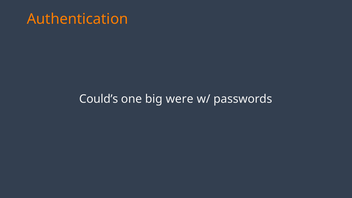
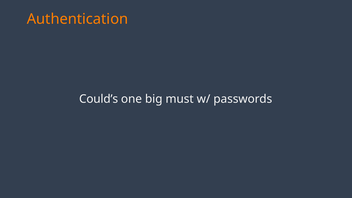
were: were -> must
